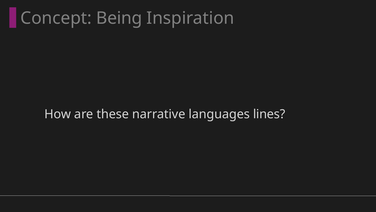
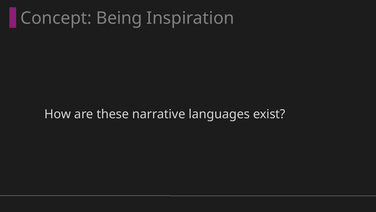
lines: lines -> exist
